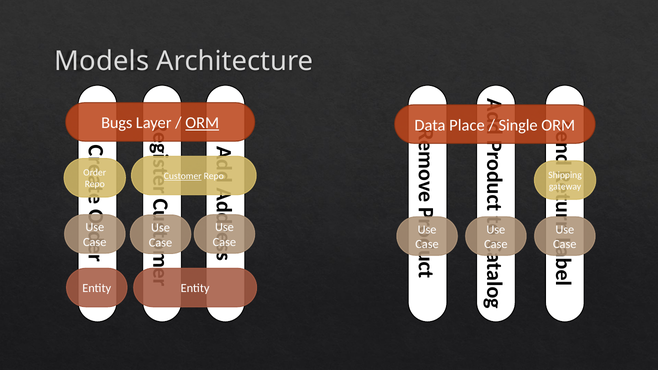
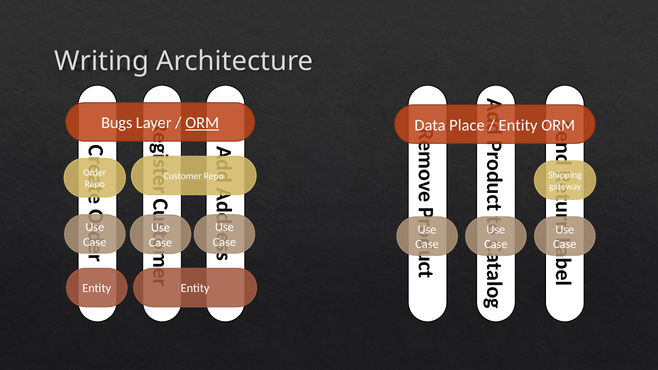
Models: Models -> Writing
Single at (518, 125): Single -> Entity
Customer underline: present -> none
